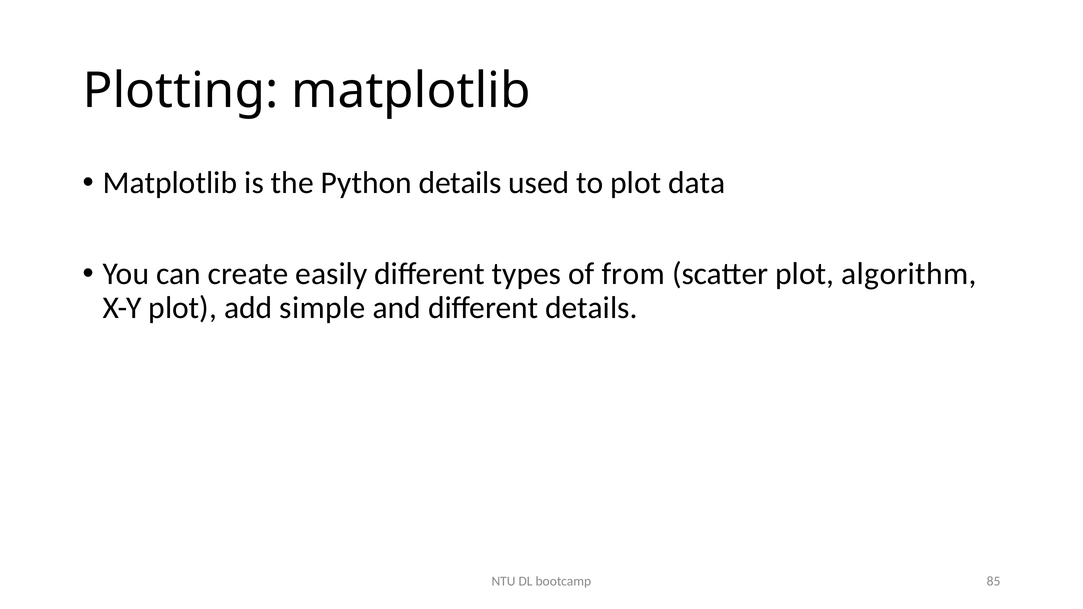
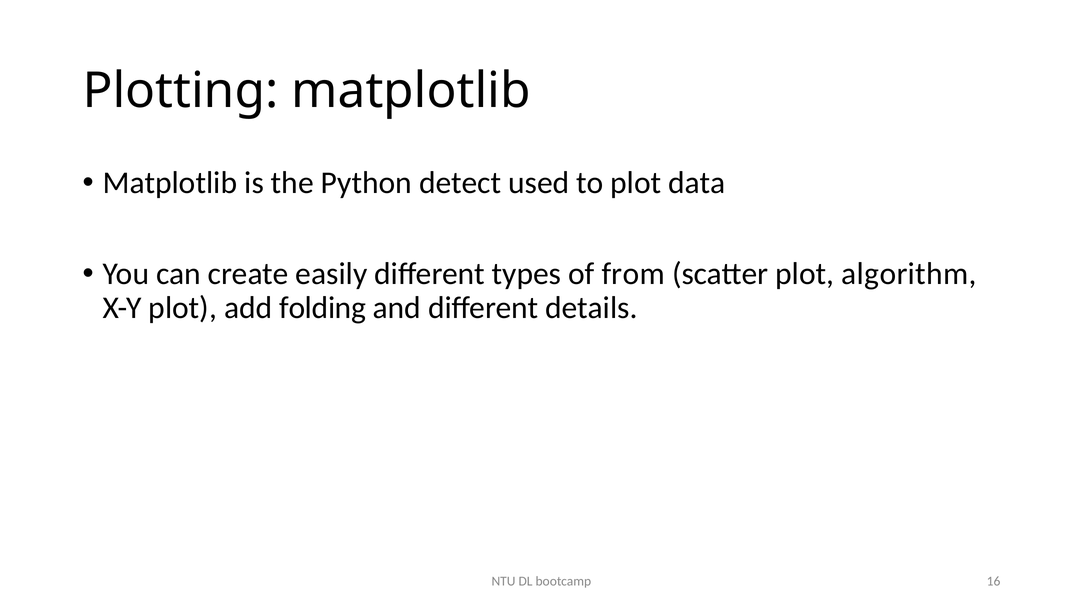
Python details: details -> detect
simple: simple -> folding
85: 85 -> 16
